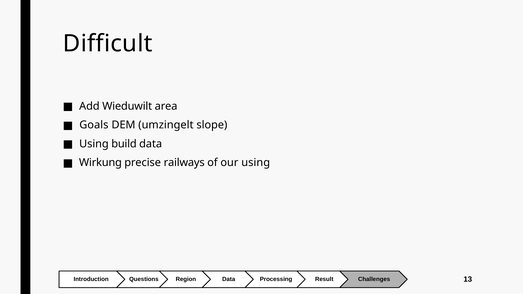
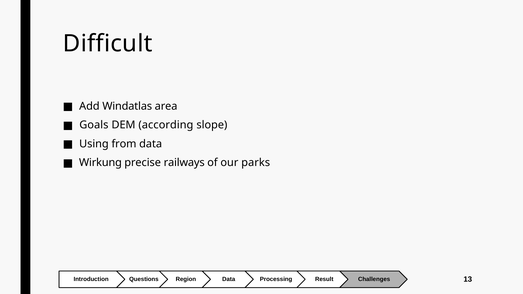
Wieduwilt: Wieduwilt -> Windatlas
umzingelt: umzingelt -> according
build: build -> from
our using: using -> parks
